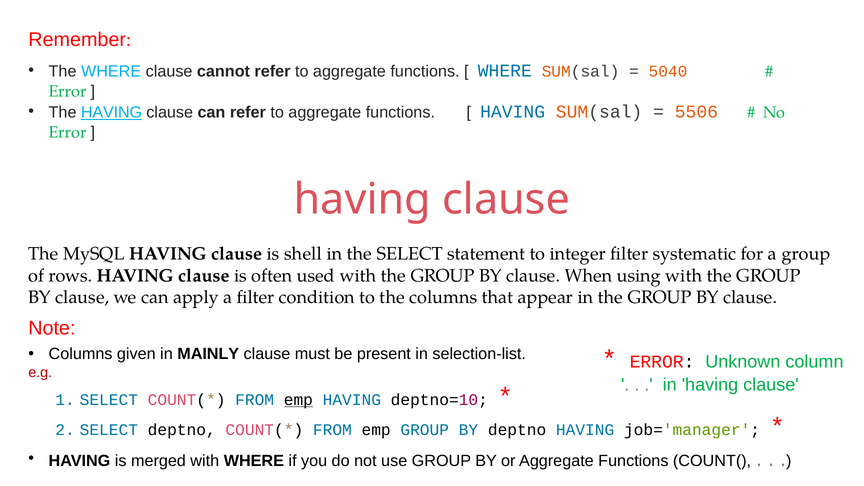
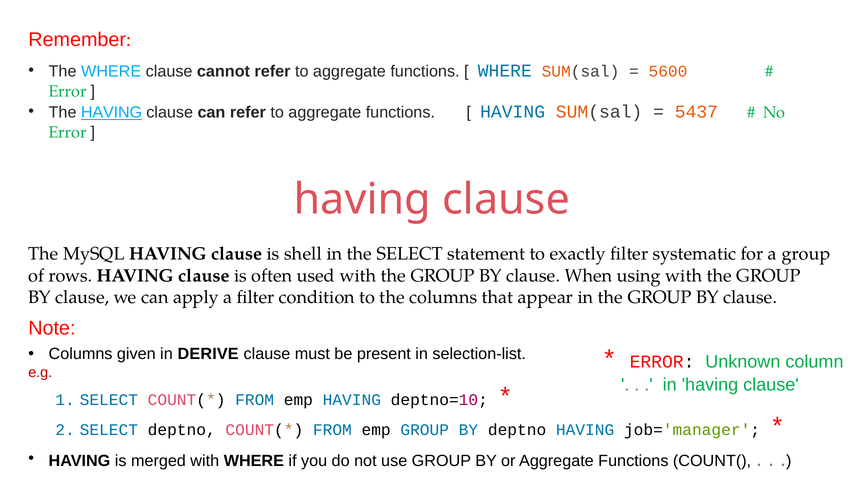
5040: 5040 -> 5600
5506: 5506 -> 5437
integer: integer -> exactly
MAINLY: MAINLY -> DERIVE
emp at (298, 400) underline: present -> none
